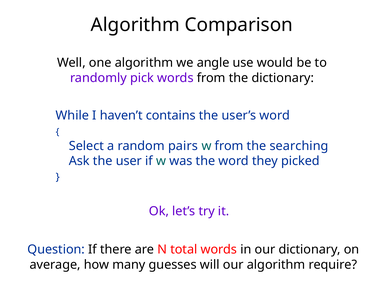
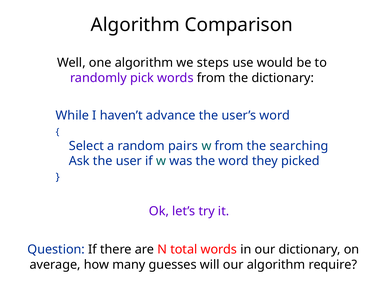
angle: angle -> steps
contains: contains -> advance
